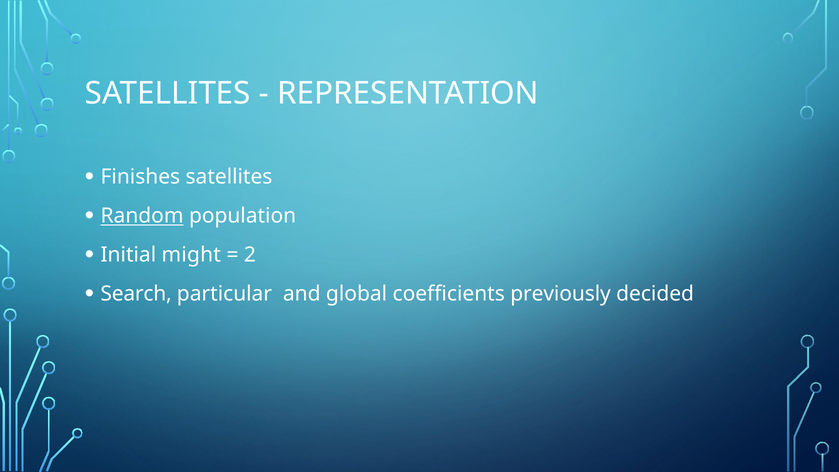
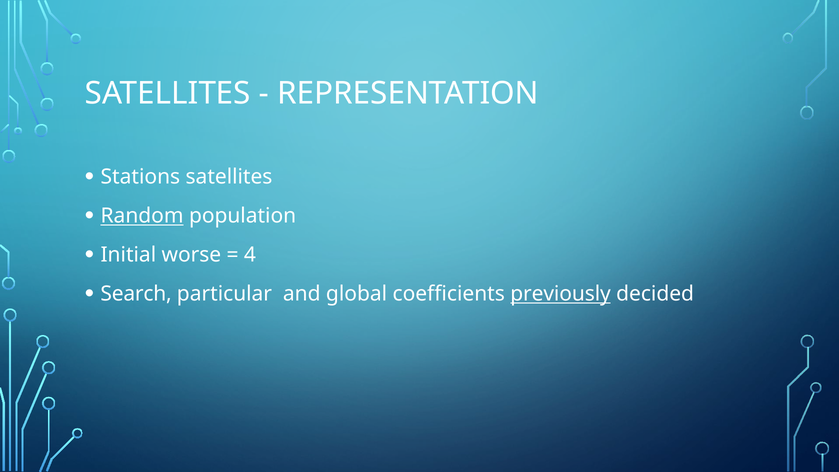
Finishes: Finishes -> Stations
might: might -> worse
2: 2 -> 4
previously underline: none -> present
